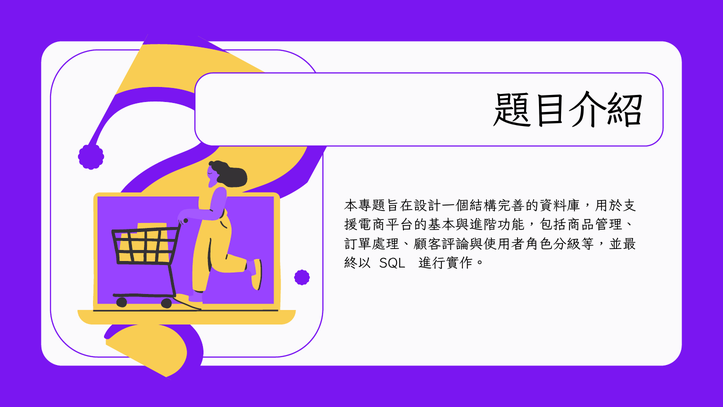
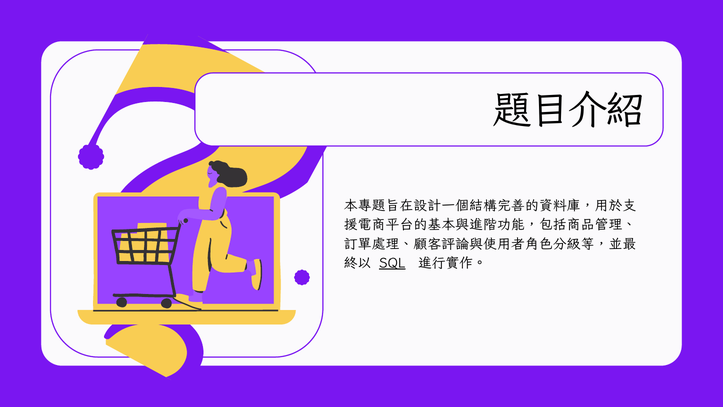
SQL underline: none -> present
